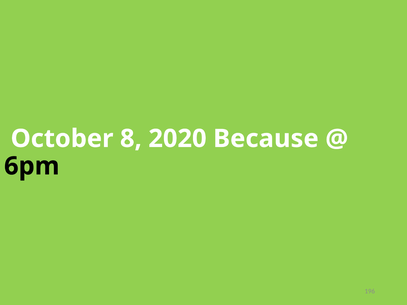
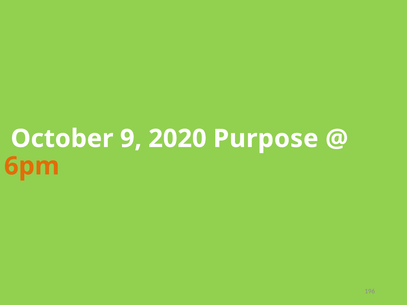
8: 8 -> 9
Because: Because -> Purpose
6pm colour: black -> orange
